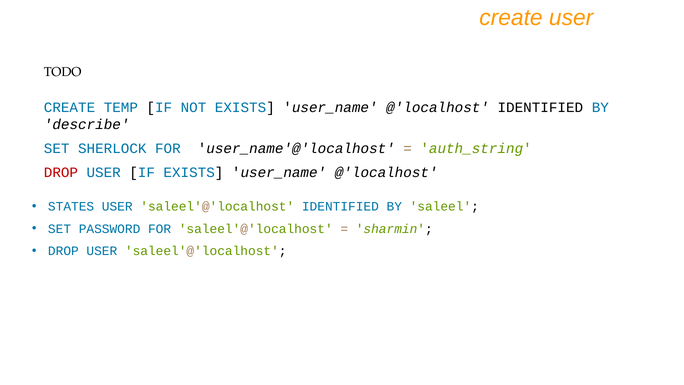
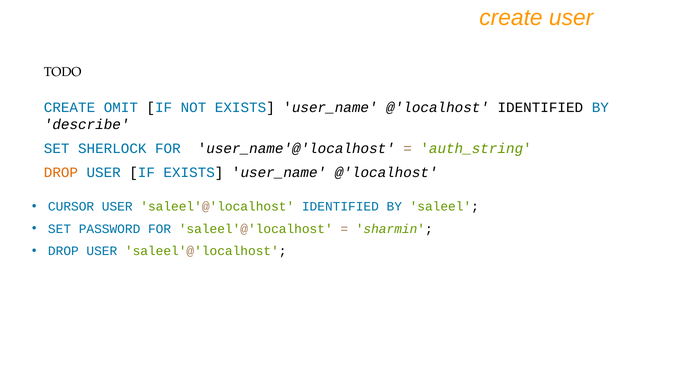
TEMP: TEMP -> OMIT
DROP at (61, 172) colour: red -> orange
STATES: STATES -> CURSOR
